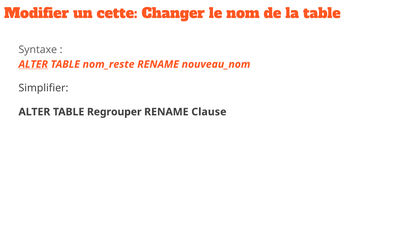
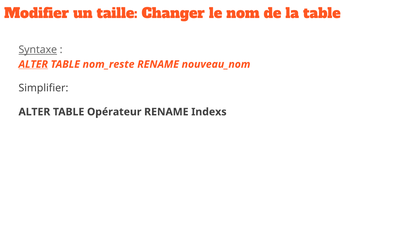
cette: cette -> taille
Syntaxe underline: none -> present
Regrouper: Regrouper -> Opérateur
Clause: Clause -> Indexs
